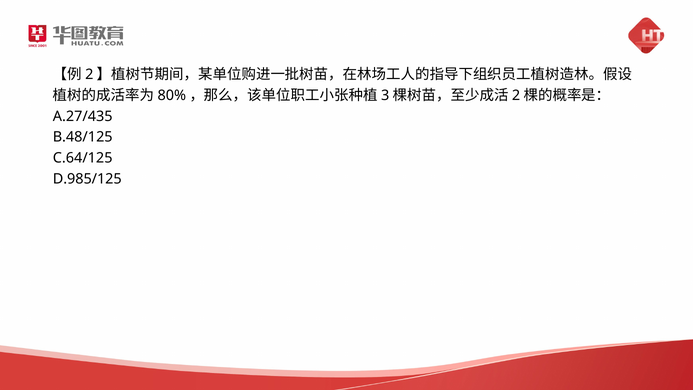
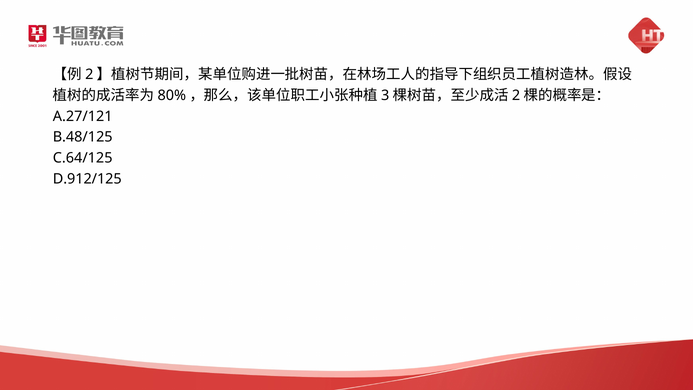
A.27/435: A.27/435 -> A.27/121
D.985/125: D.985/125 -> D.912/125
